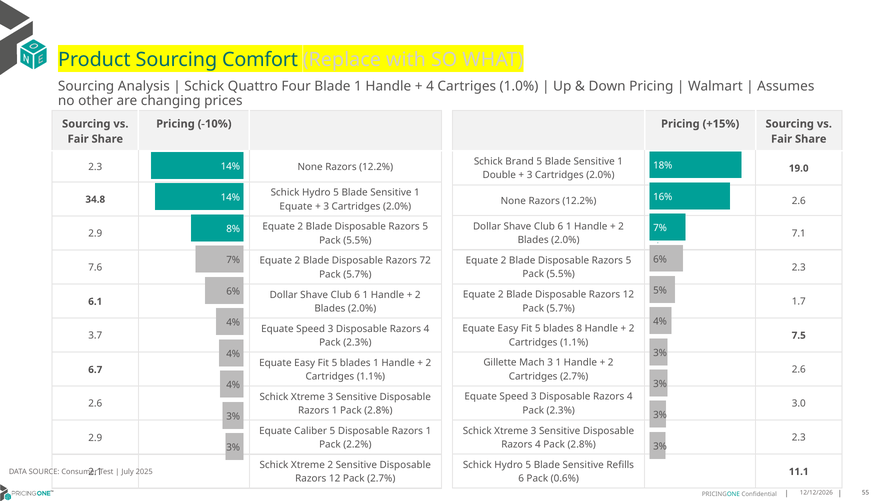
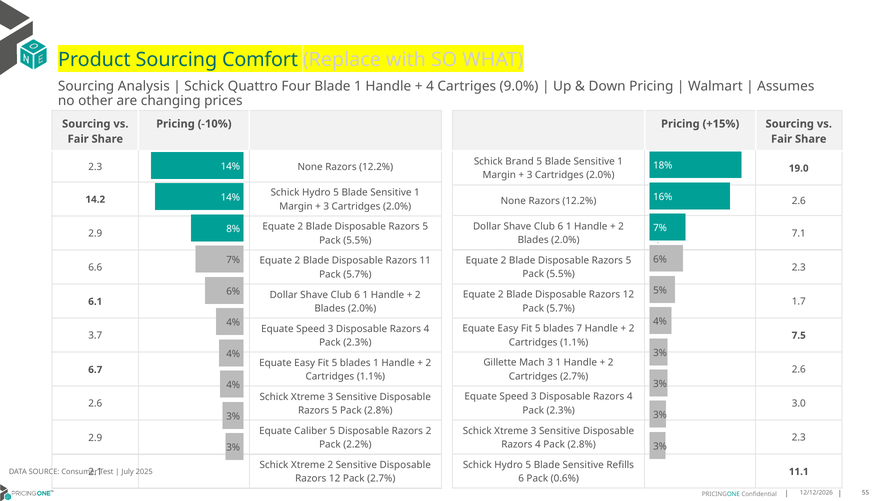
1.0%: 1.0% -> 9.0%
Double at (499, 175): Double -> Margin
34.8: 34.8 -> 14.2
Equate at (296, 206): Equate -> Margin
72: 72 -> 11
7.6: 7.6 -> 6.6
8: 8 -> 7
1 at (335, 411): 1 -> 5
5 Disposable Razors 1: 1 -> 2
